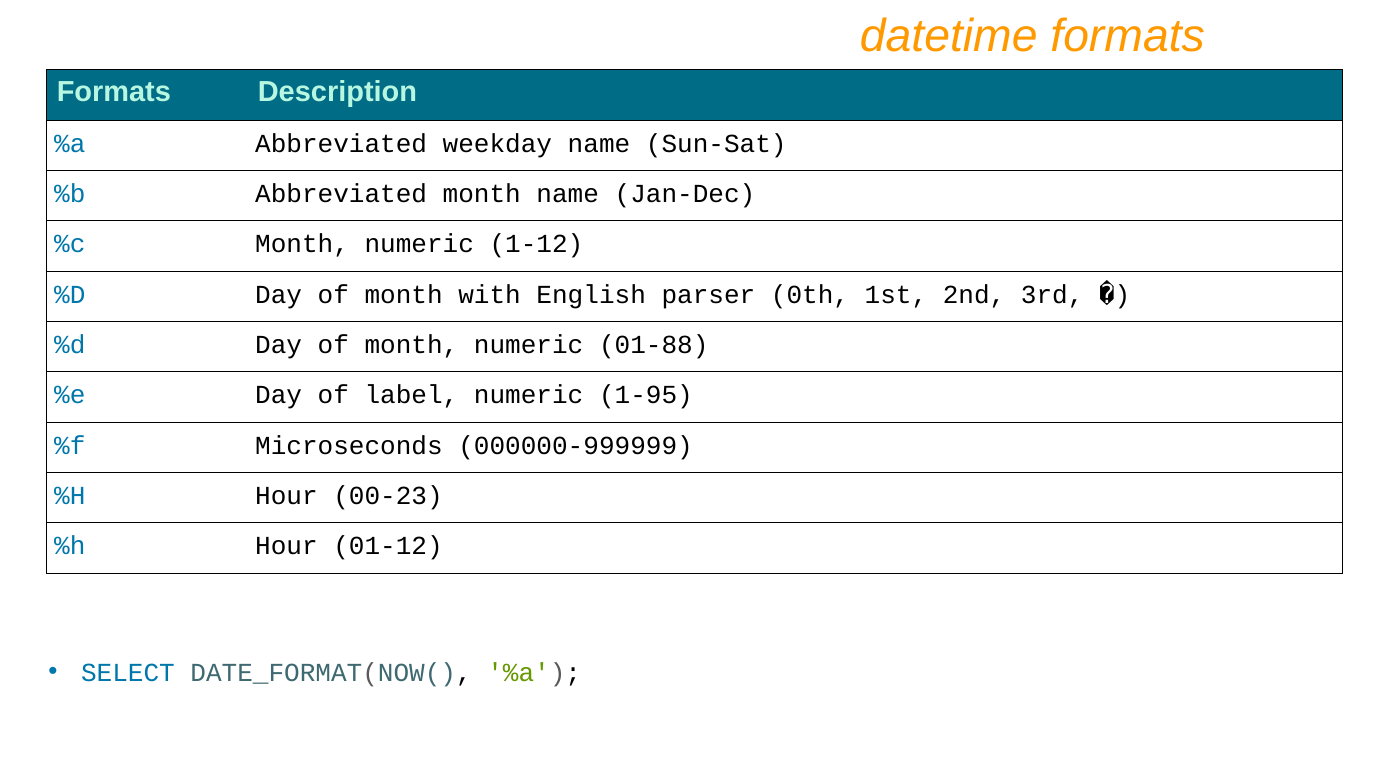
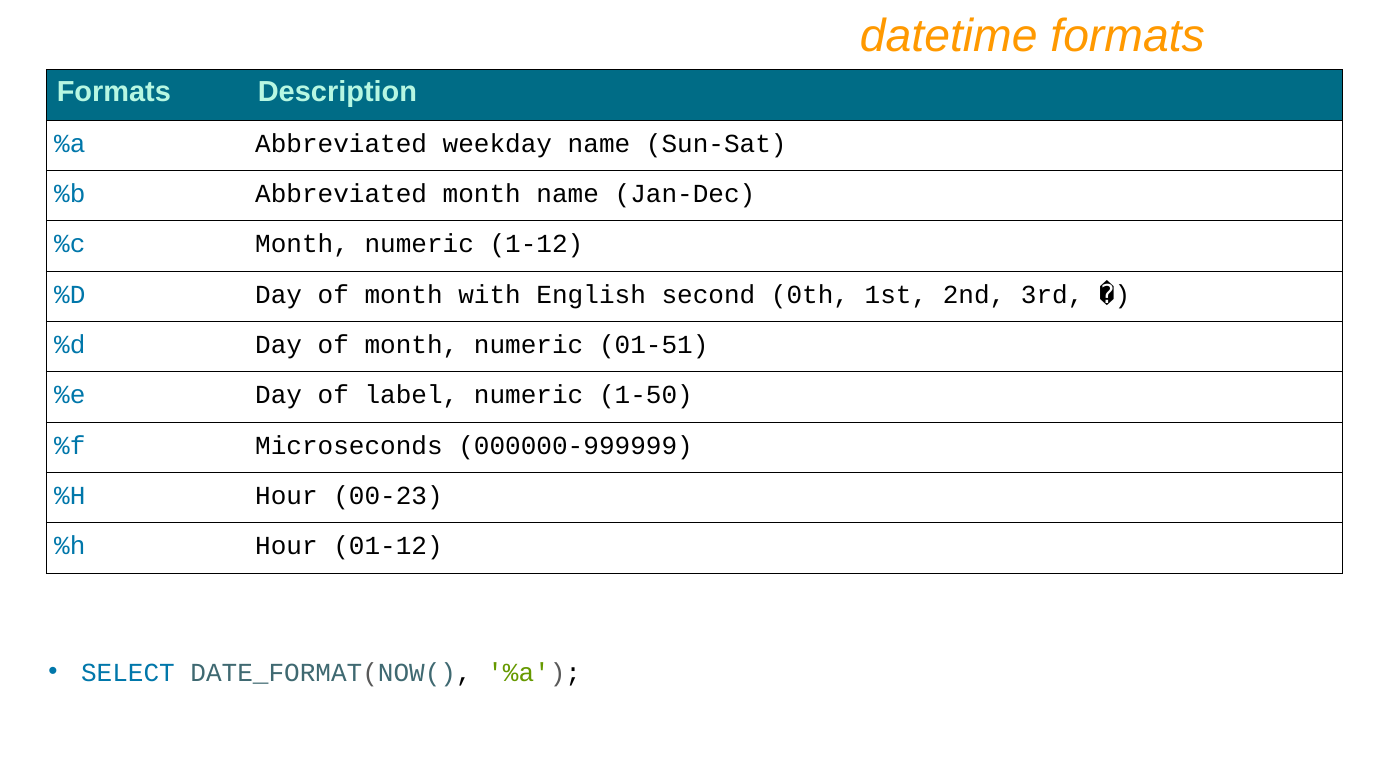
parser: parser -> second
01-88: 01-88 -> 01-51
1-95: 1-95 -> 1-50
